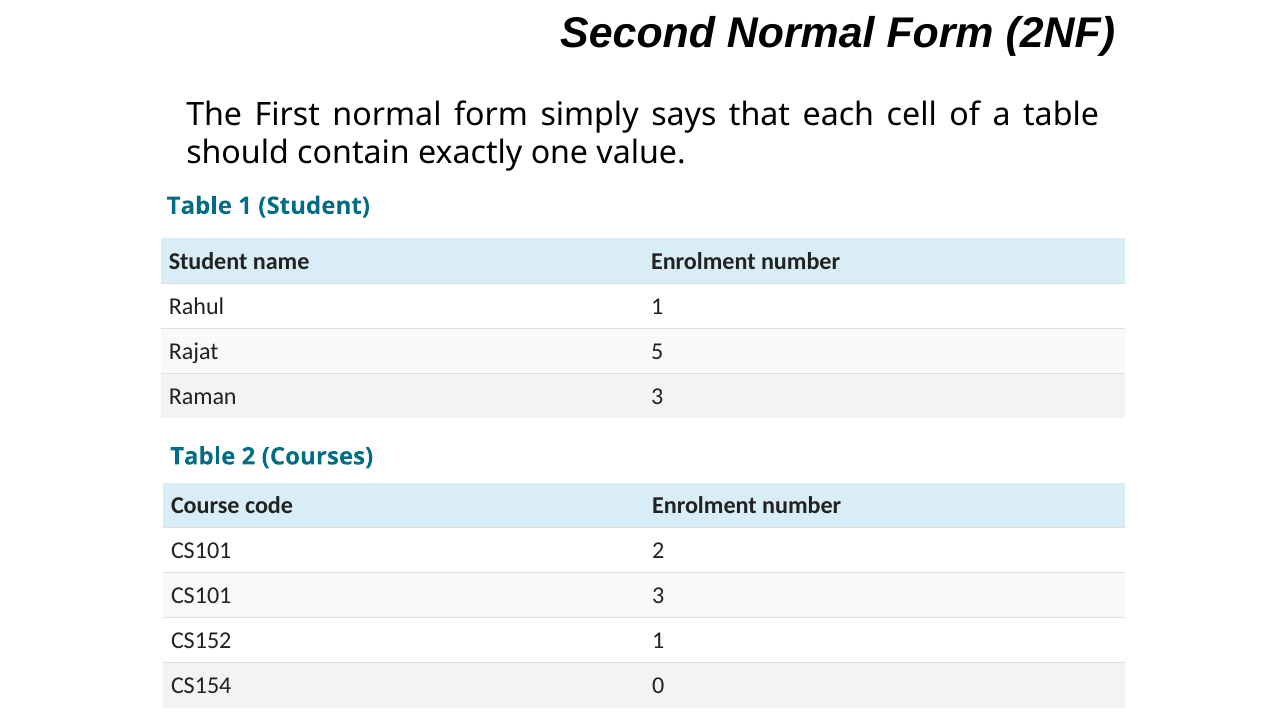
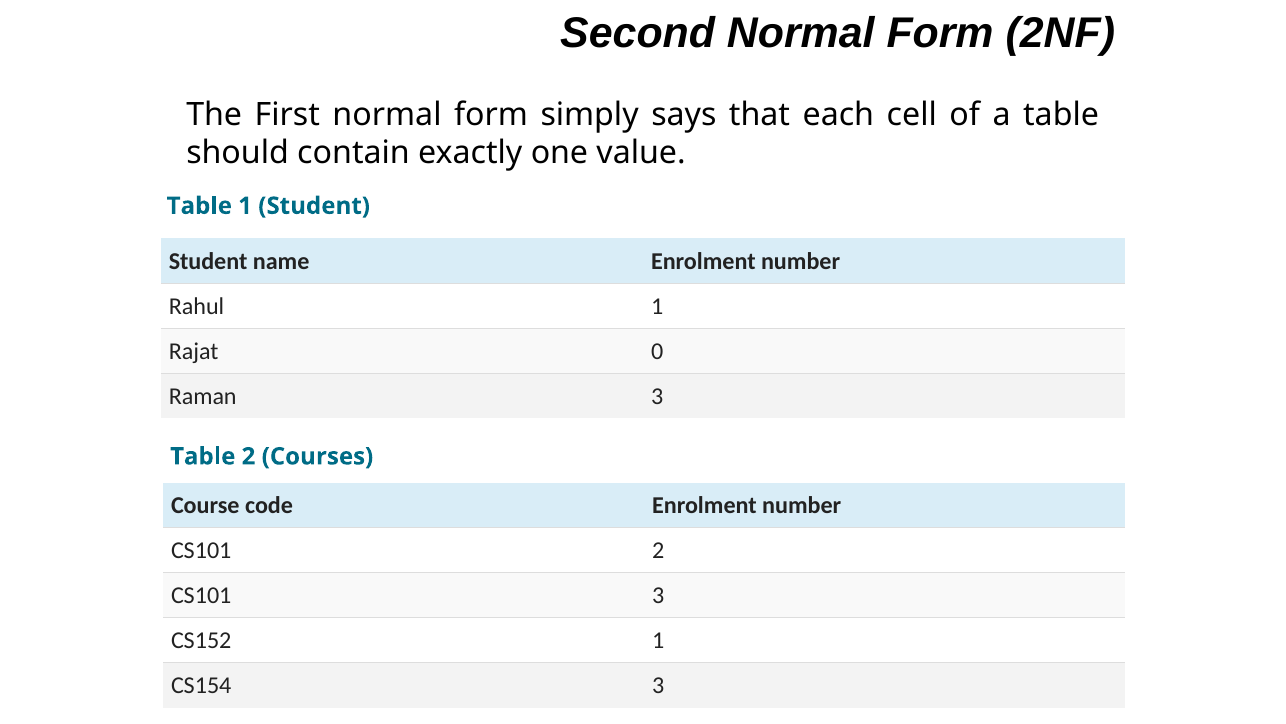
5: 5 -> 0
CS154 0: 0 -> 3
